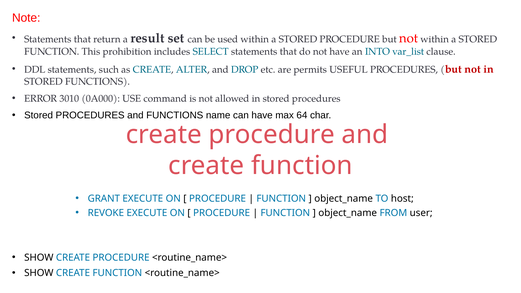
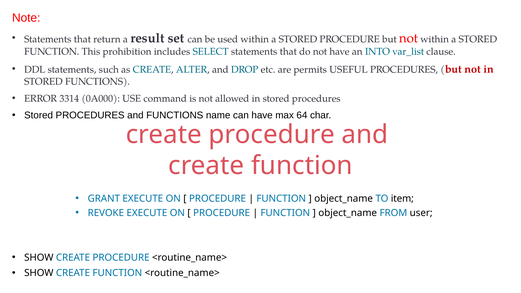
3010: 3010 -> 3314
host: host -> item
